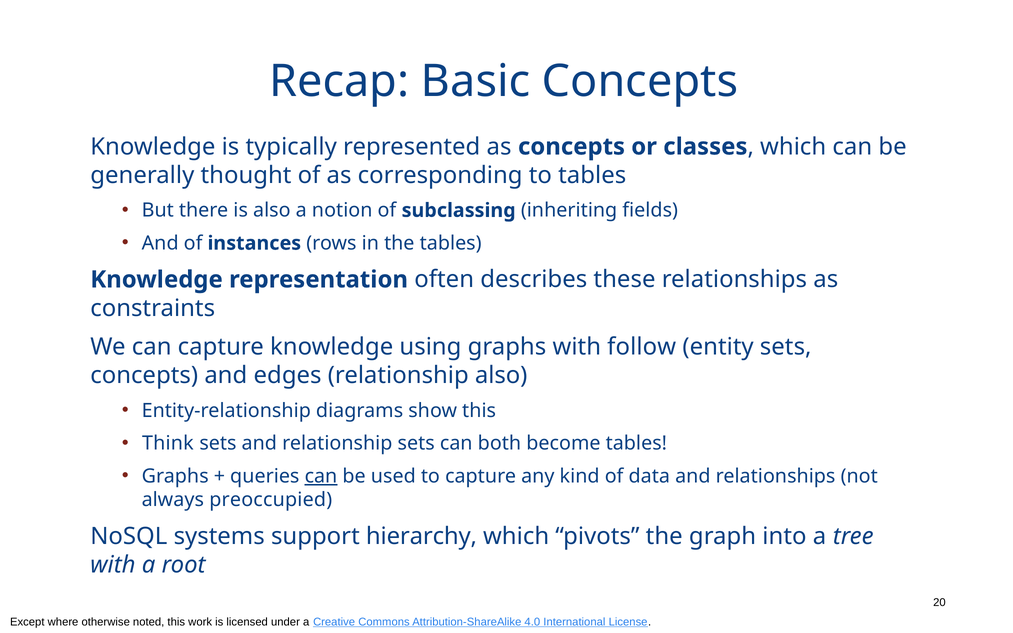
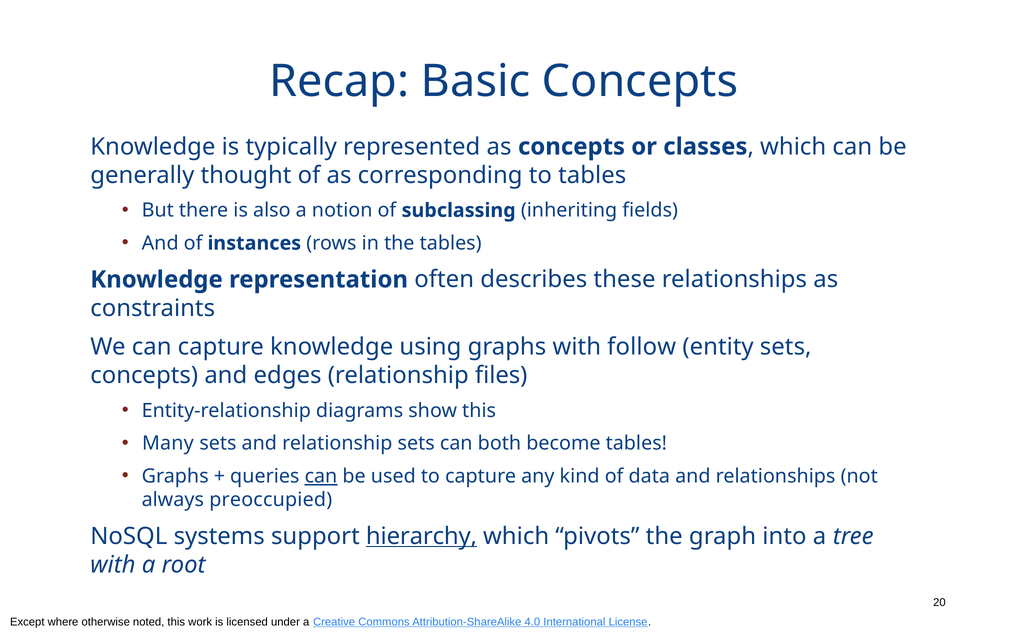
relationship also: also -> files
Think: Think -> Many
hierarchy underline: none -> present
